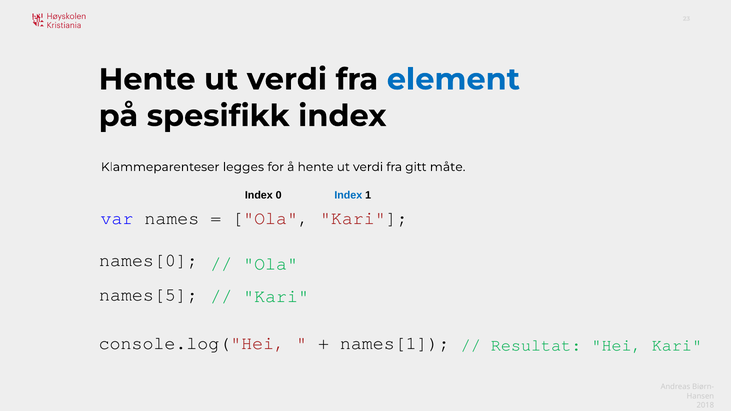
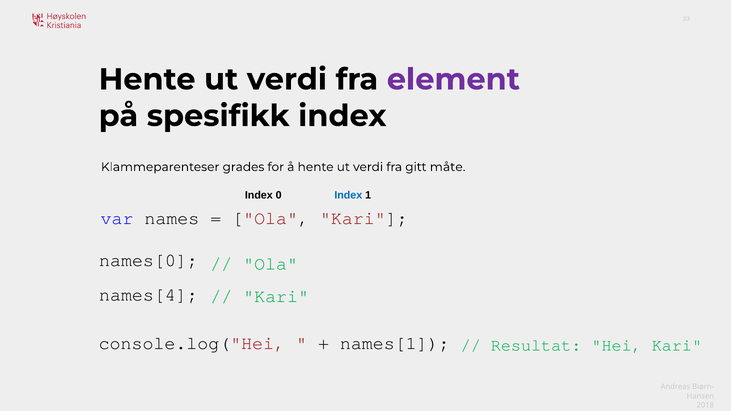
element colour: blue -> purple
legges: legges -> grades
names[5: names[5 -> names[4
